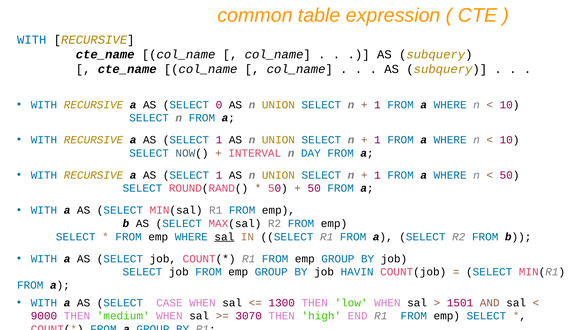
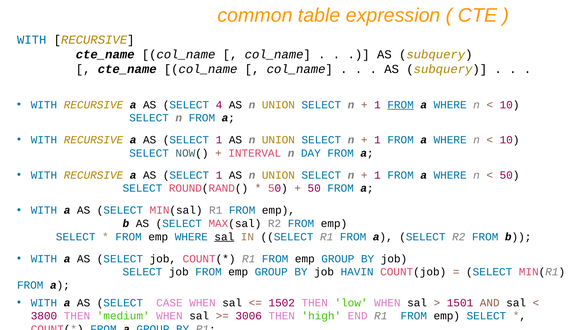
0: 0 -> 4
FROM at (401, 105) underline: none -> present
1300: 1300 -> 1502
9000: 9000 -> 3800
3070: 3070 -> 3006
